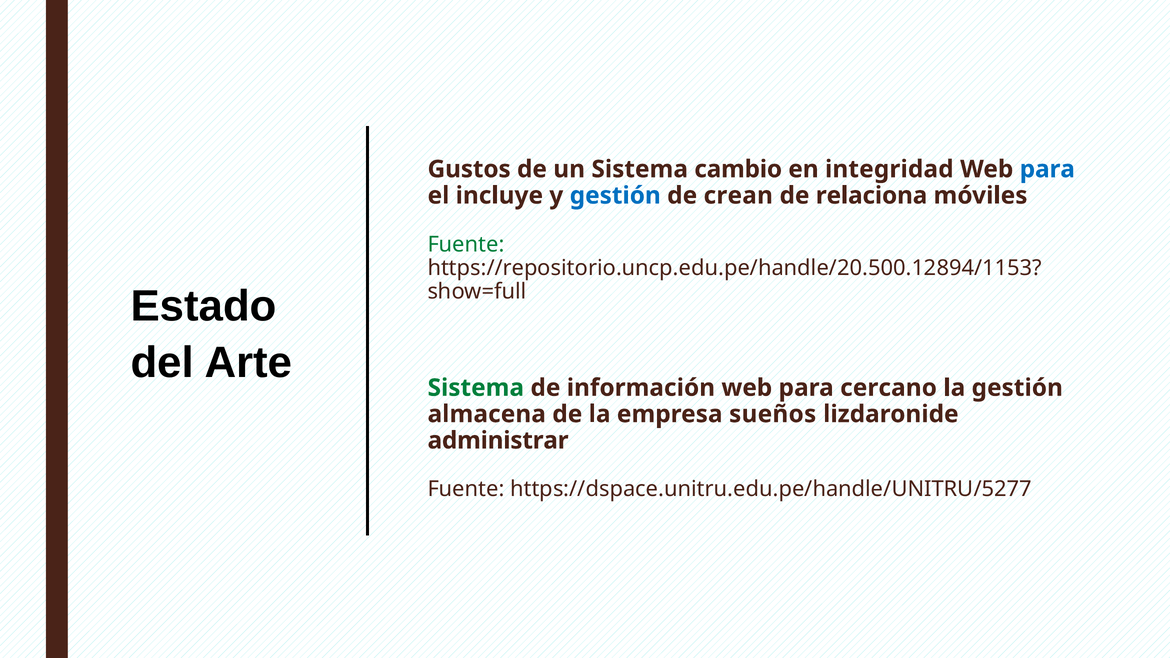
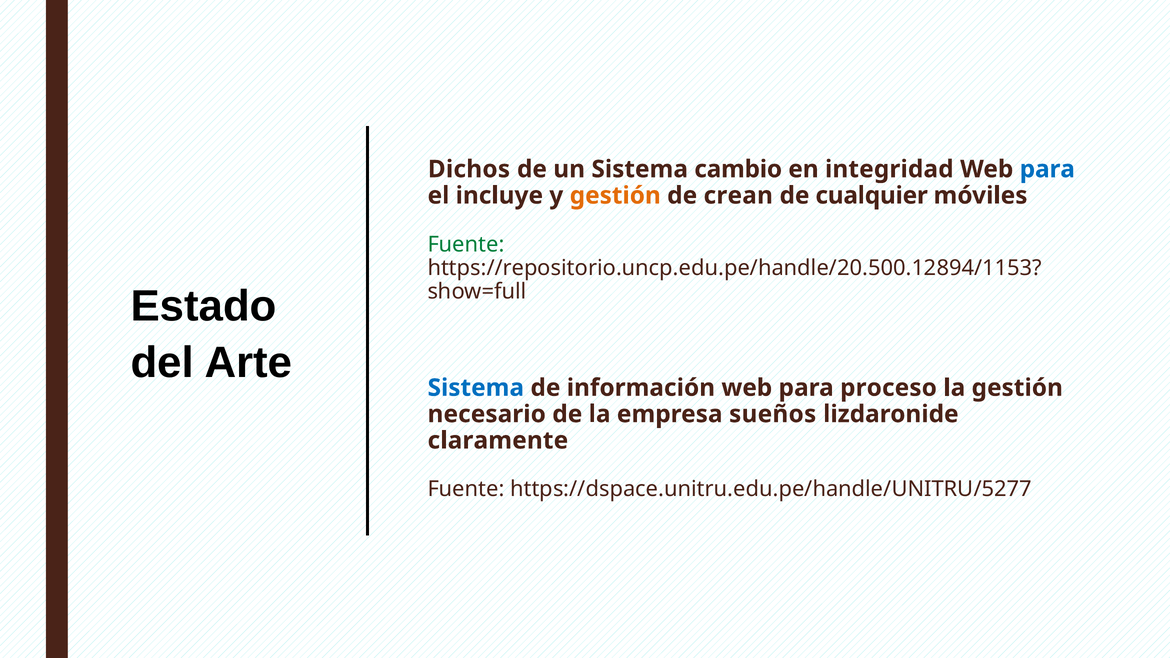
Gustos: Gustos -> Dichos
gestión at (615, 196) colour: blue -> orange
relaciona: relaciona -> cualquier
Sistema at (476, 388) colour: green -> blue
cercano: cercano -> proceso
almacena: almacena -> necesario
administrar: administrar -> claramente
